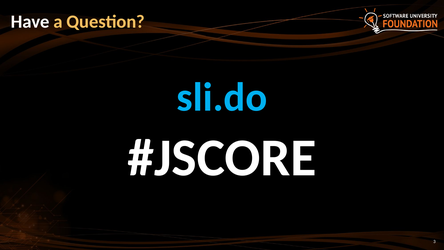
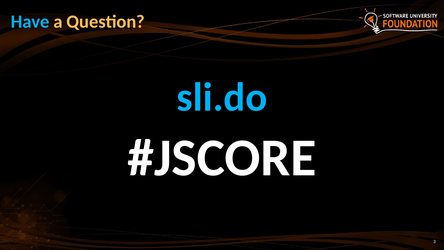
Have colour: white -> light blue
